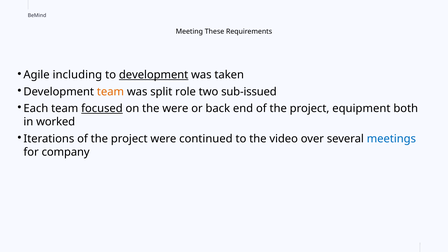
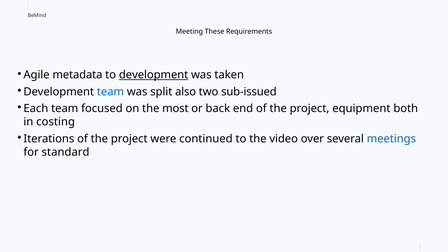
including: including -> metadata
team at (110, 92) colour: orange -> blue
role: role -> also
focused underline: present -> none
the were: were -> most
worked: worked -> costing
company: company -> standard
